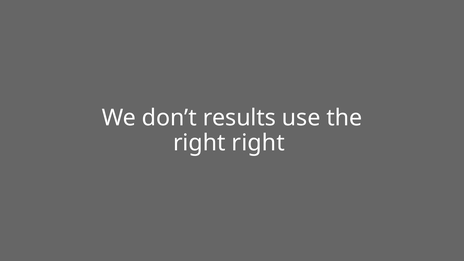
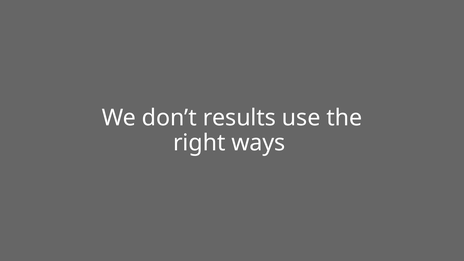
right right: right -> ways
